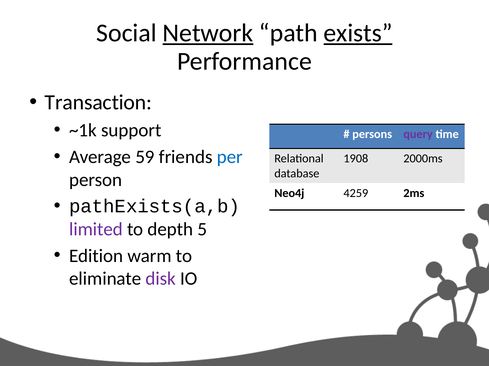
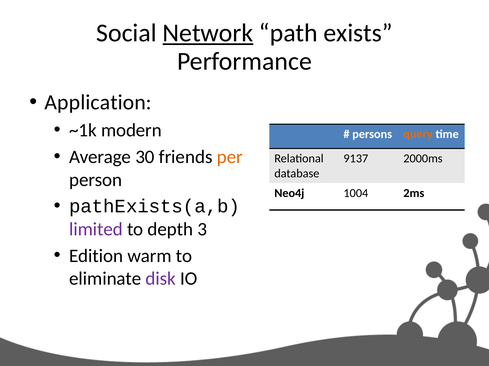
exists underline: present -> none
Transaction: Transaction -> Application
support: support -> modern
query colour: purple -> orange
59: 59 -> 30
per colour: blue -> orange
1908: 1908 -> 9137
4259: 4259 -> 1004
5: 5 -> 3
